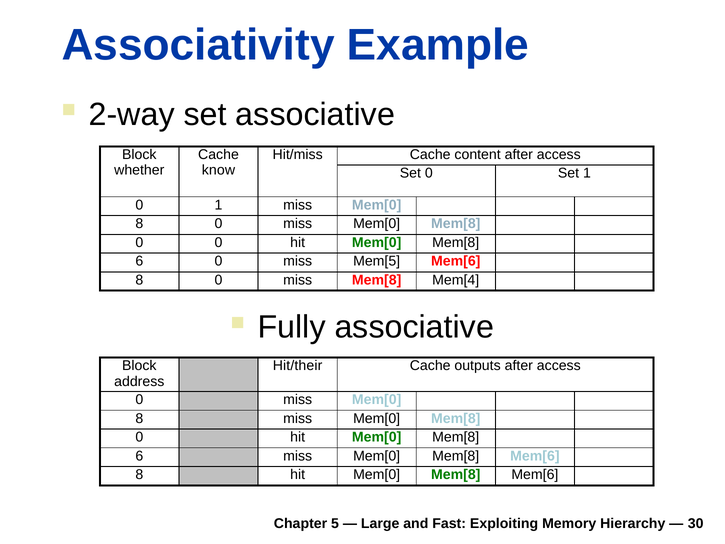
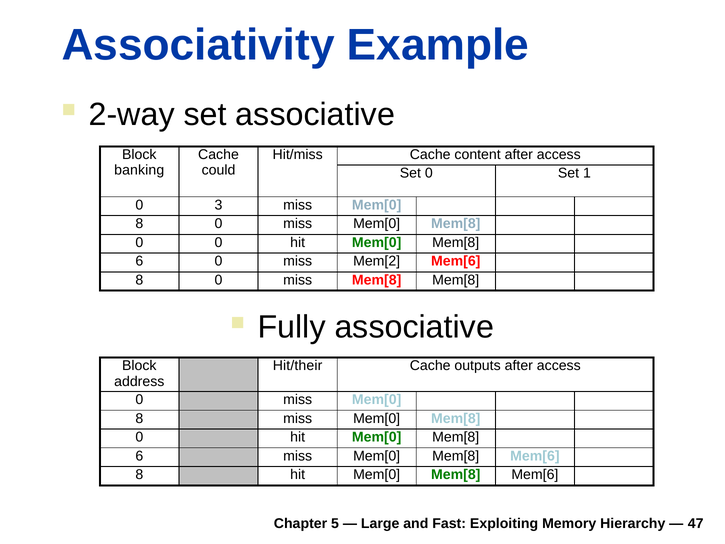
whether: whether -> banking
know: know -> could
0 1: 1 -> 3
Mem[5: Mem[5 -> Mem[2
Mem[8 Mem[4: Mem[4 -> Mem[8
30: 30 -> 47
